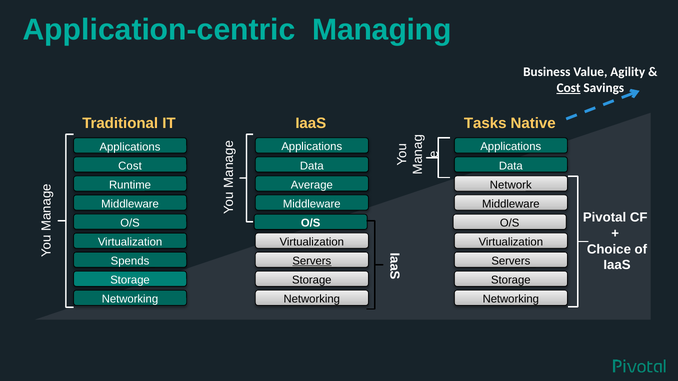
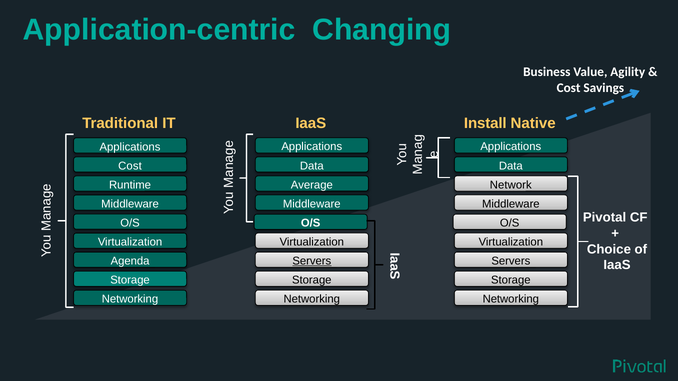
Managing: Managing -> Changing
Cost at (569, 88) underline: present -> none
Tasks: Tasks -> Install
Spends: Spends -> Agenda
